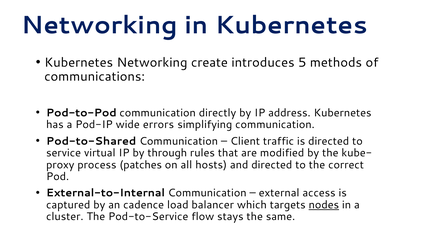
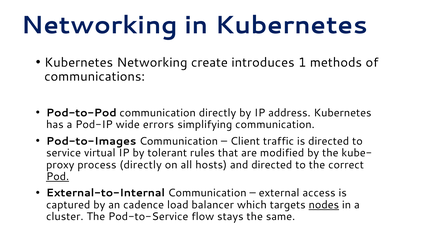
5: 5 -> 1
Pod-to-Shared: Pod-to-Shared -> Pod-to-Images
through: through -> tolerant
process patches: patches -> directly
Pod underline: none -> present
